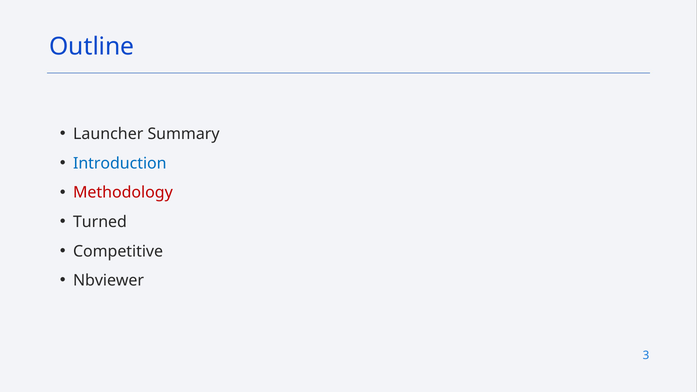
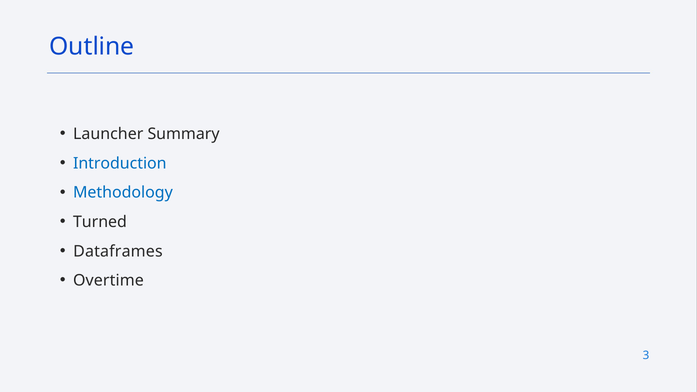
Methodology colour: red -> blue
Competitive: Competitive -> Dataframes
Nbviewer: Nbviewer -> Overtime
